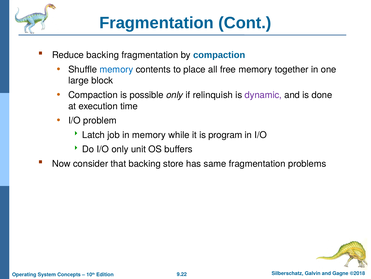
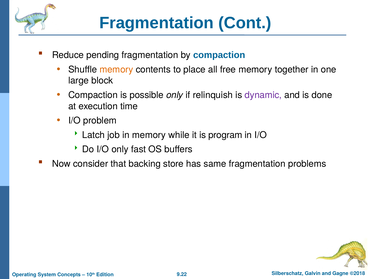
Reduce backing: backing -> pending
memory at (116, 69) colour: blue -> orange
unit: unit -> fast
